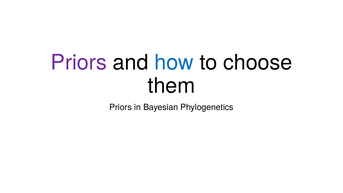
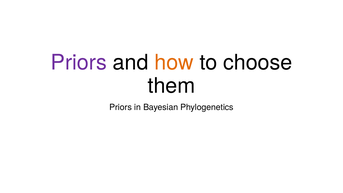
how colour: blue -> orange
